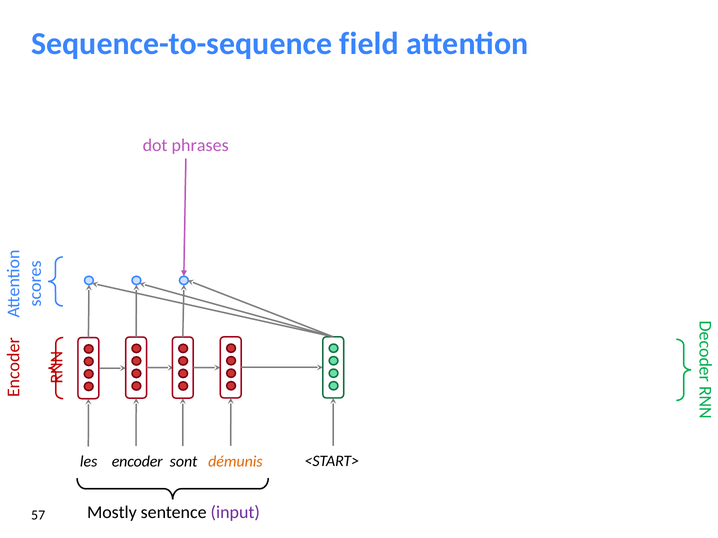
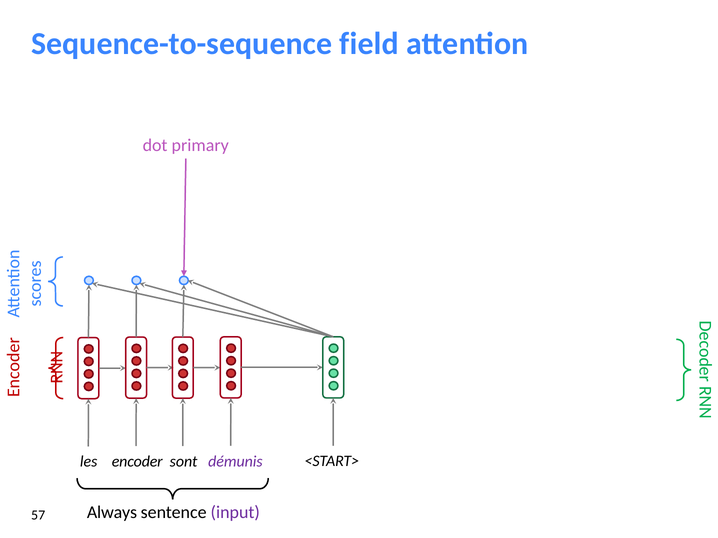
phrases: phrases -> primary
démunis colour: orange -> purple
Mostly: Mostly -> Always
